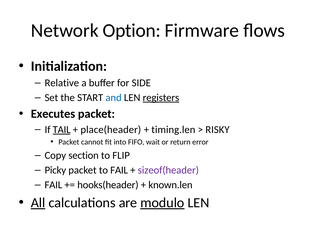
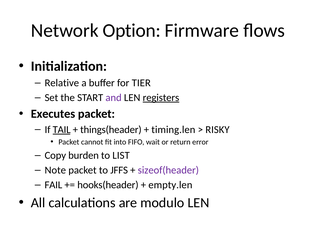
SIDE: SIDE -> TIER
and colour: blue -> purple
place(header: place(header -> things(header
section: section -> burden
FLIP: FLIP -> LIST
Picky: Picky -> Note
to FAIL: FAIL -> JFFS
known.len: known.len -> empty.len
All underline: present -> none
modulo underline: present -> none
